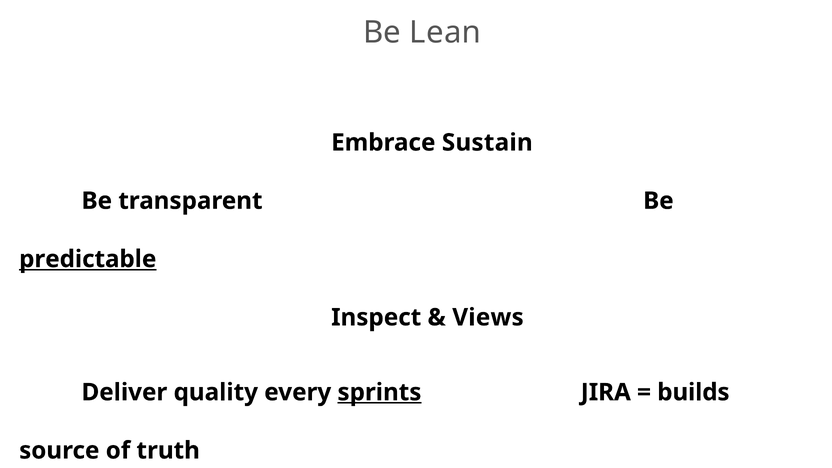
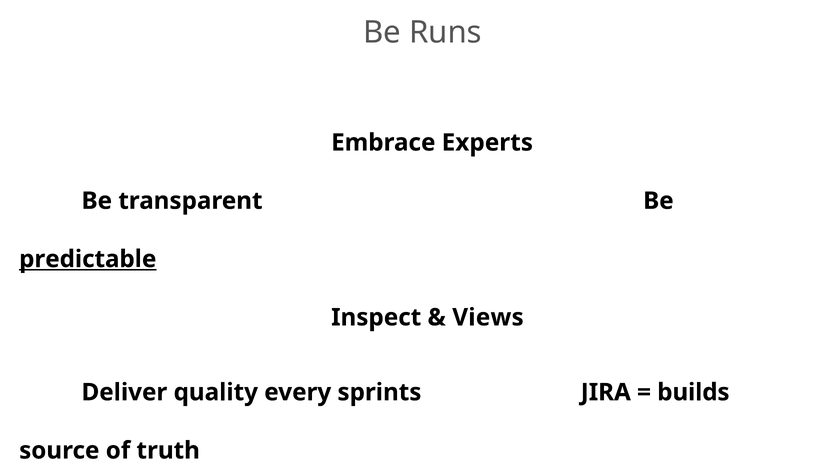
Lean: Lean -> Runs
Sustain: Sustain -> Experts
sprints underline: present -> none
